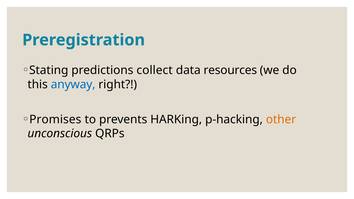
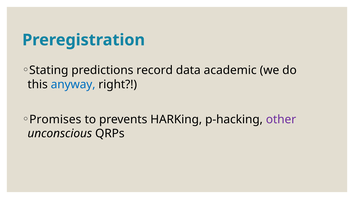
collect: collect -> record
resources: resources -> academic
other colour: orange -> purple
